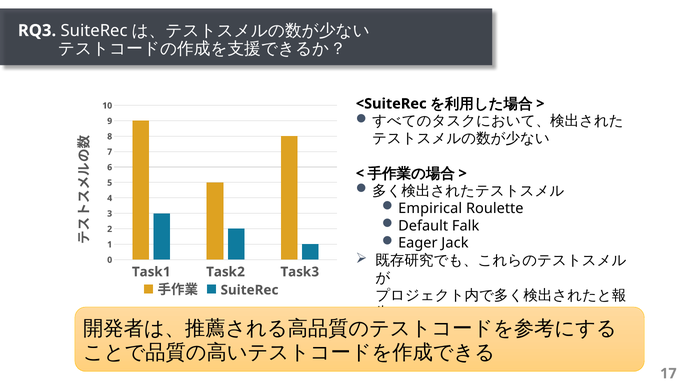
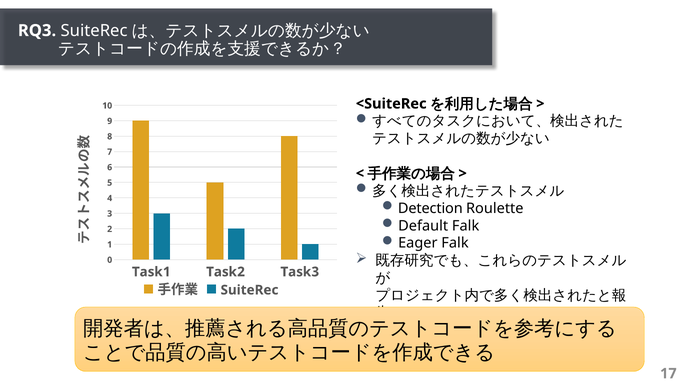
Empirical: Empirical -> Detection
Eager Jack: Jack -> Falk
